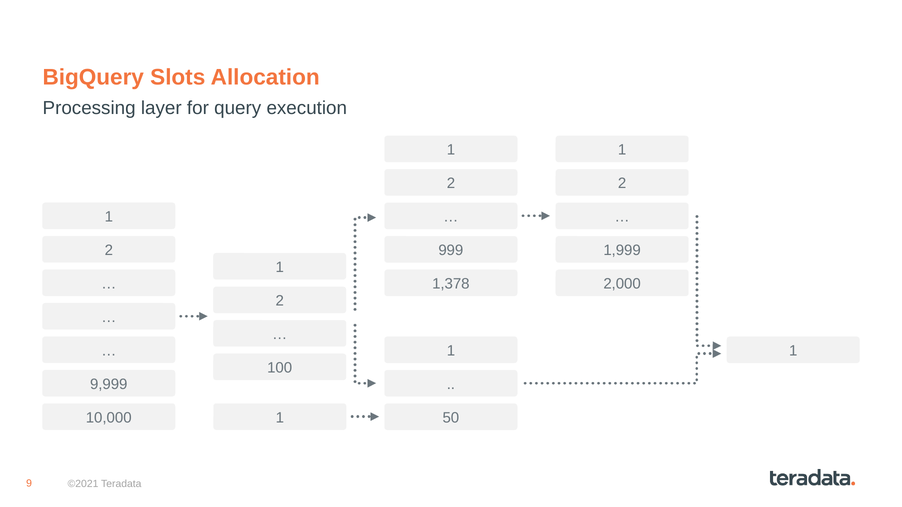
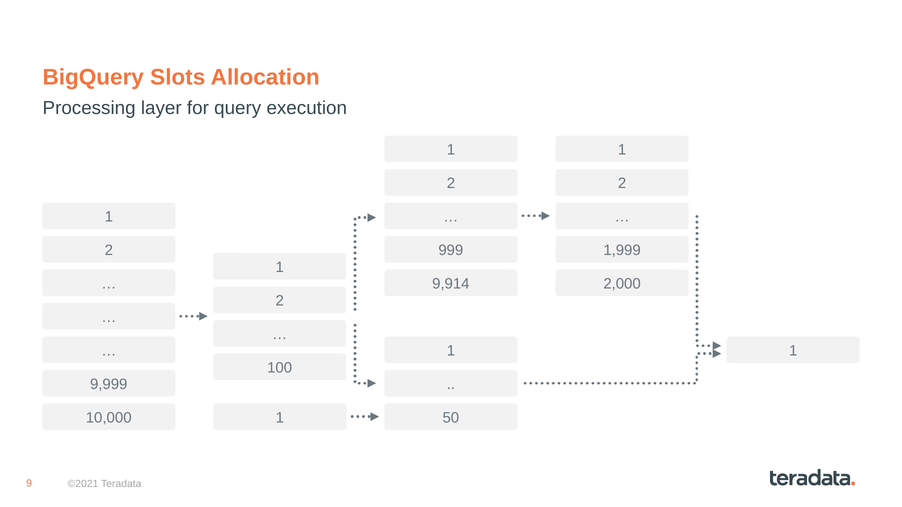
1,378: 1,378 -> 9,914
